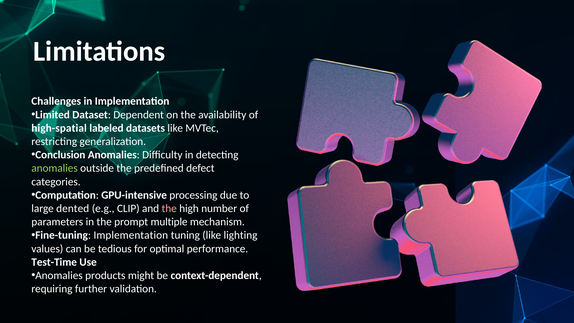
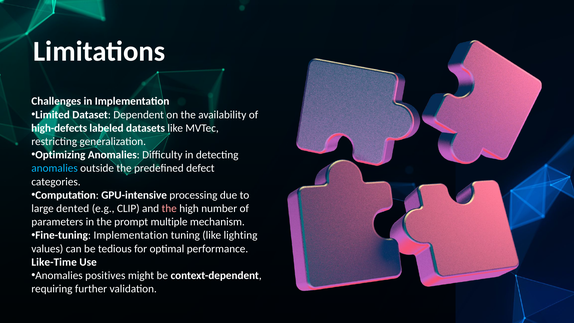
high-spatial: high-spatial -> high-defects
Conclusion: Conclusion -> Optimizing
anomalies at (55, 168) colour: light green -> light blue
Test-Time: Test-Time -> Like-Time
products: products -> positives
